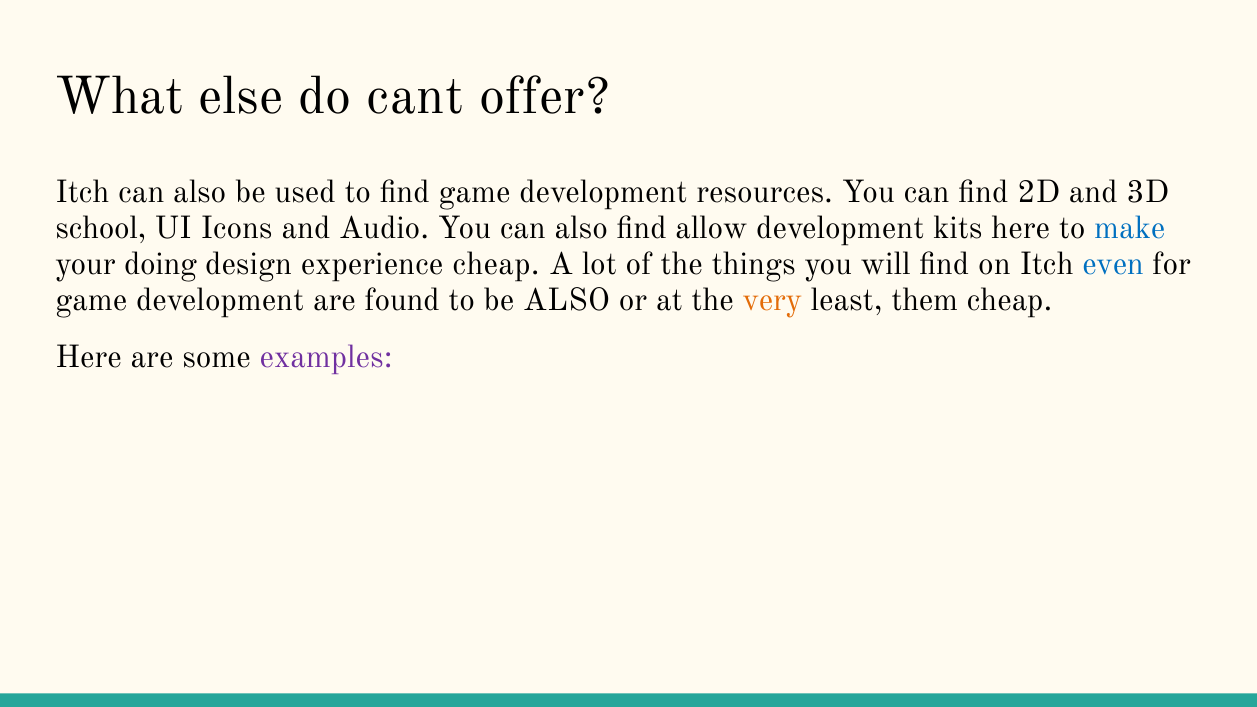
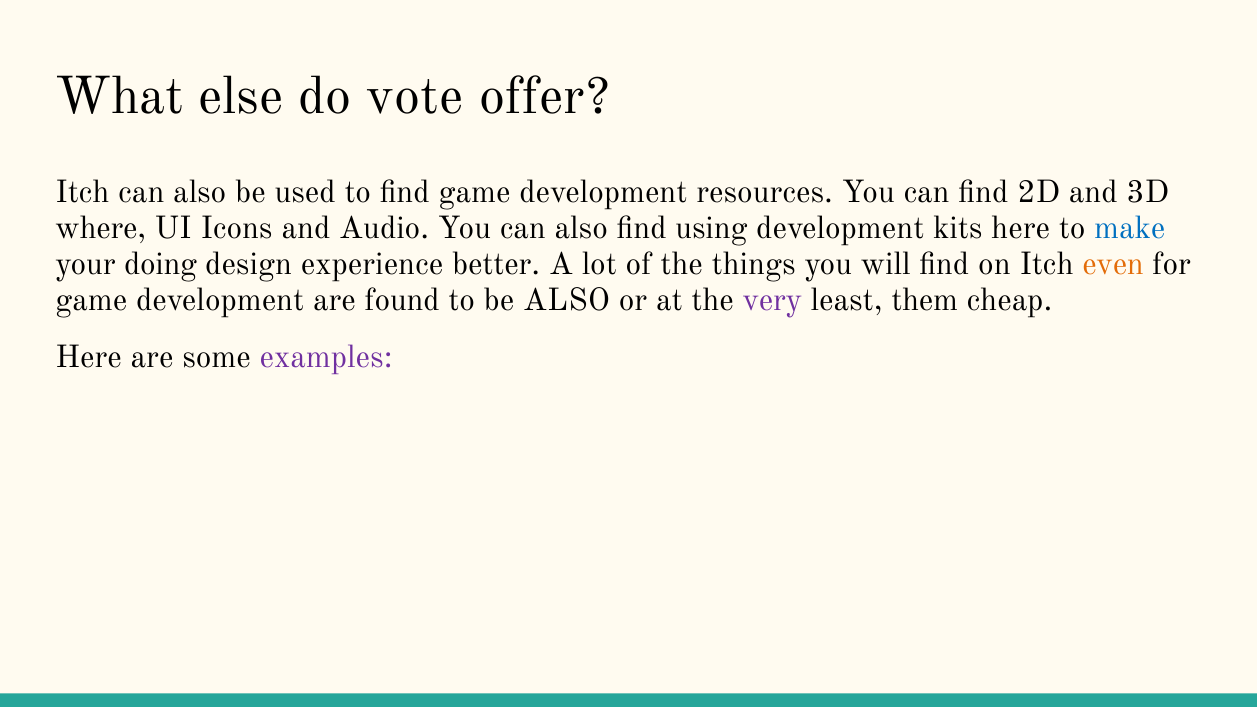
cant: cant -> vote
school: school -> where
allow: allow -> using
experience cheap: cheap -> better
even colour: blue -> orange
very colour: orange -> purple
